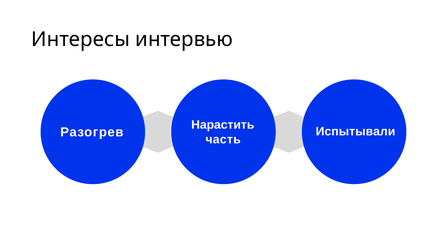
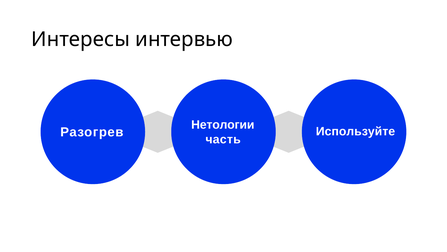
Нарастить: Нарастить -> Нетологии
Испытывали: Испытывали -> Используйте
